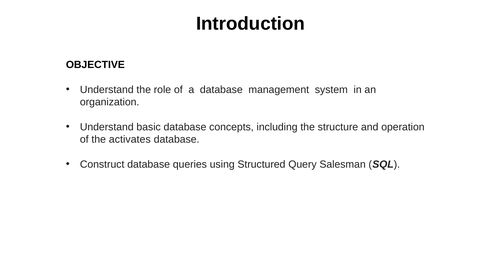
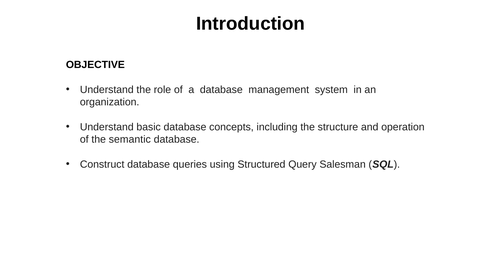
activates: activates -> semantic
